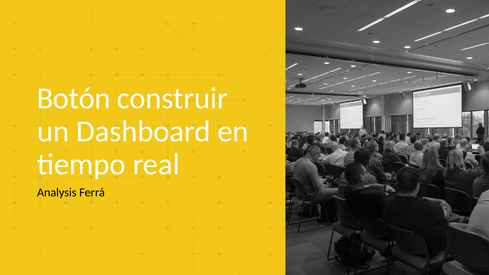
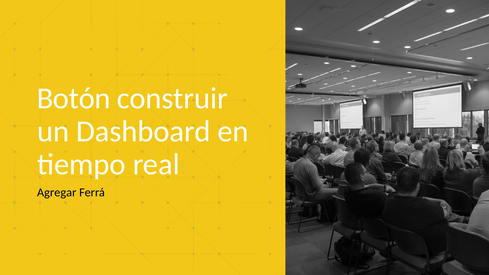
Analysis: Analysis -> Agregar
